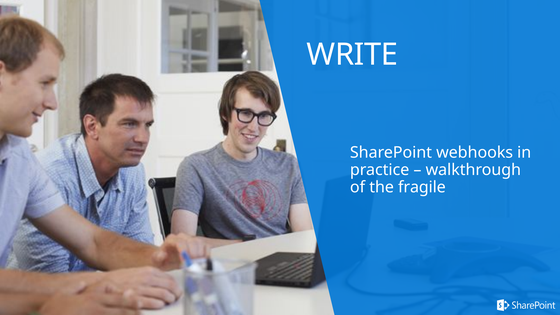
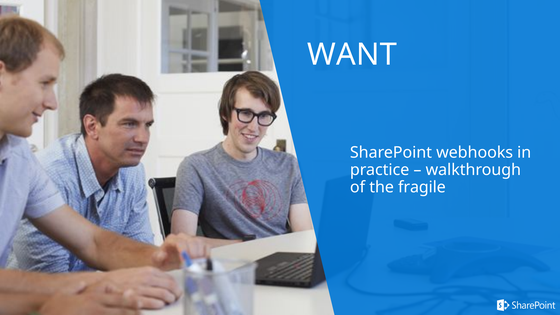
WRITE: WRITE -> WANT
